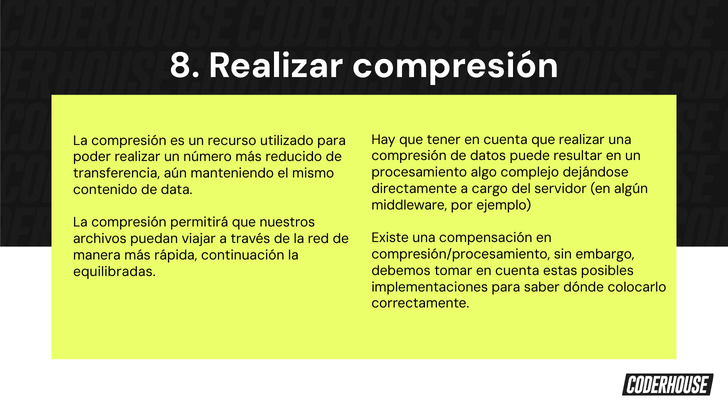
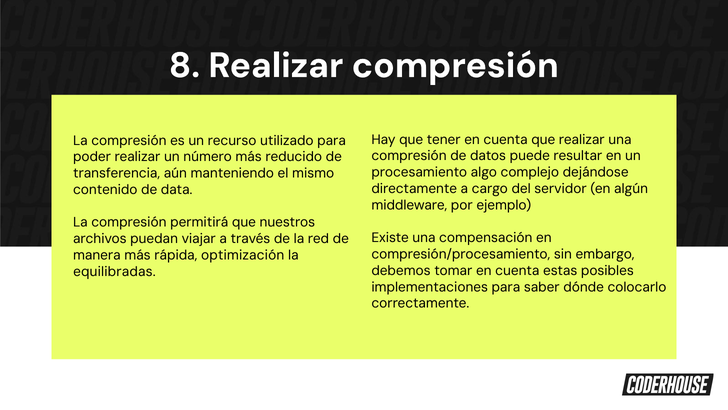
continuación: continuación -> optimización
